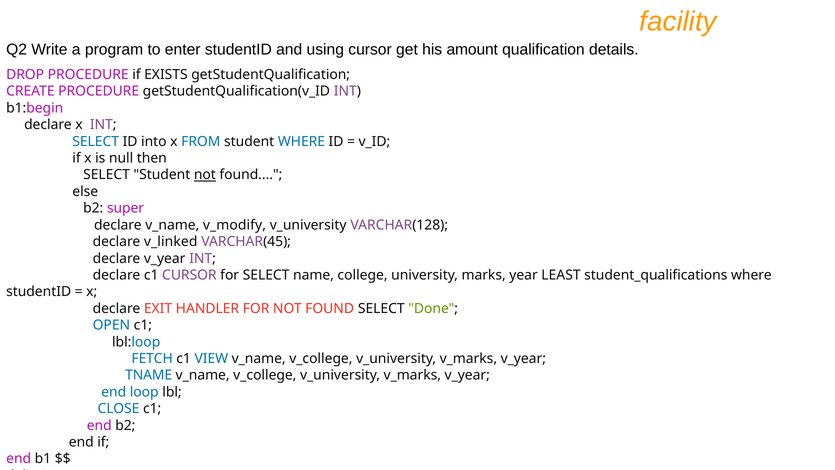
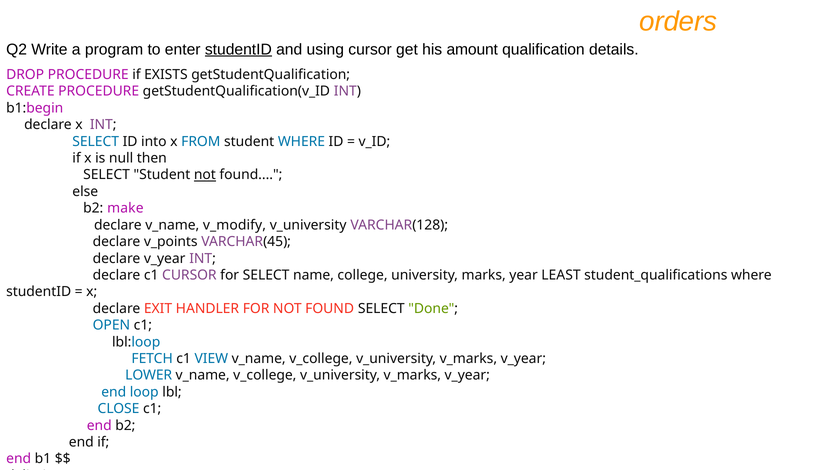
facility: facility -> orders
studentID at (238, 49) underline: none -> present
super: super -> make
v_linked: v_linked -> v_points
TNAME: TNAME -> LOWER
